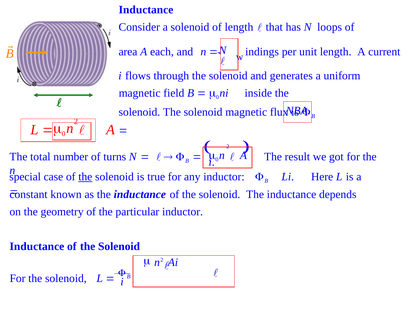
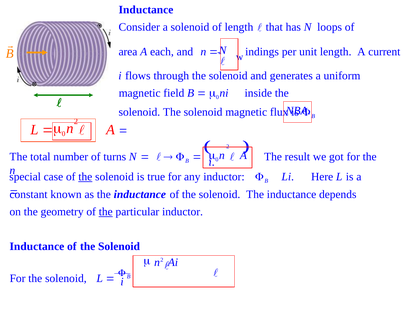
the at (106, 212) underline: none -> present
